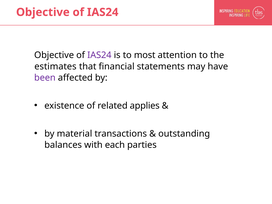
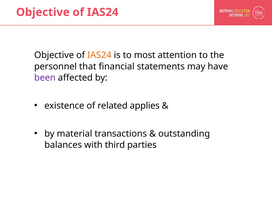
IAS24 at (99, 55) colour: purple -> orange
estimates: estimates -> personnel
each: each -> third
